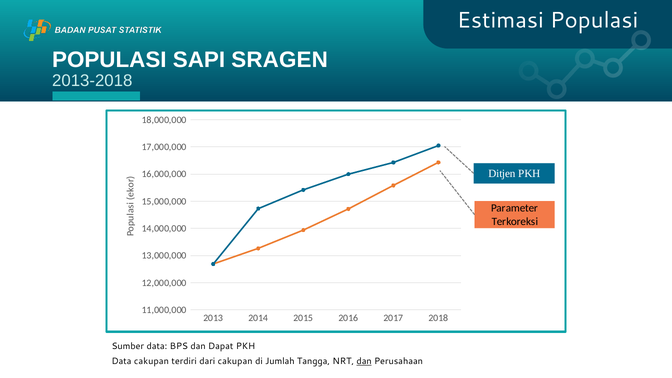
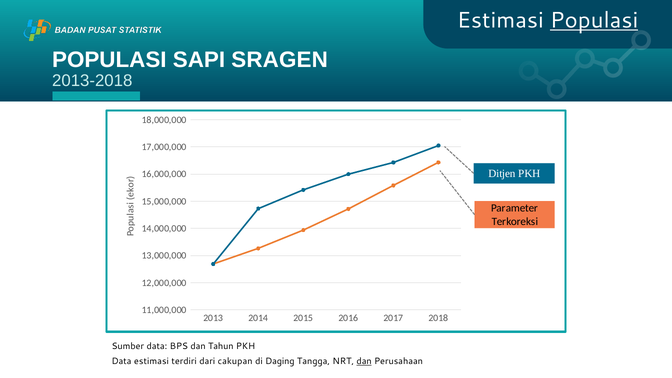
Populasi at (594, 20) underline: none -> present
Dapat: Dapat -> Tahun
Data cakupan: cakupan -> estimasi
Jumlah: Jumlah -> Daging
